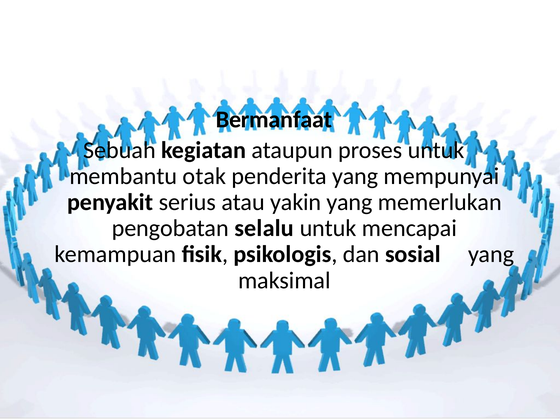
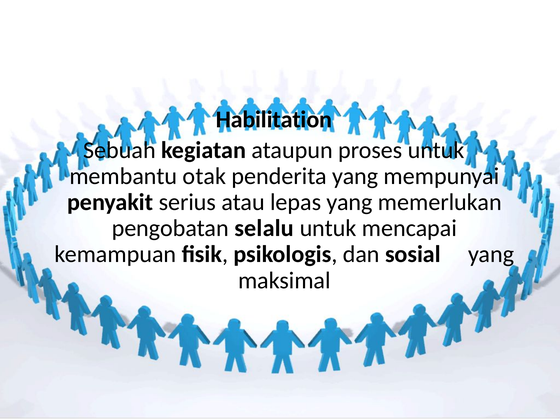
Bermanfaat: Bermanfaat -> Habilitation
yakin: yakin -> lepas
